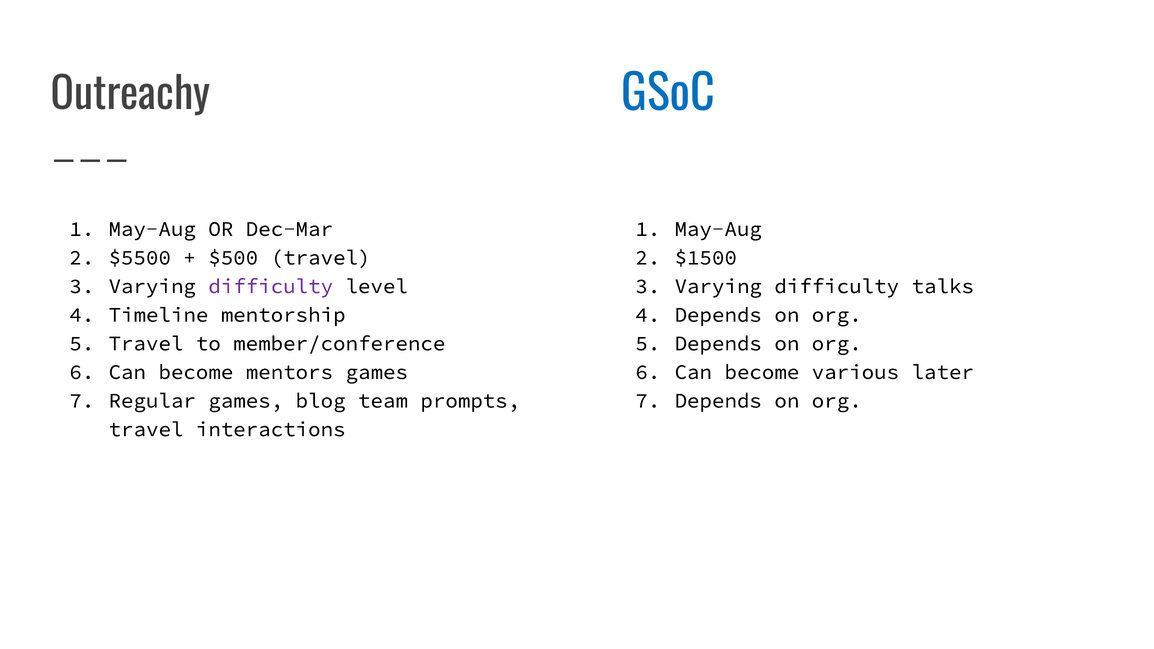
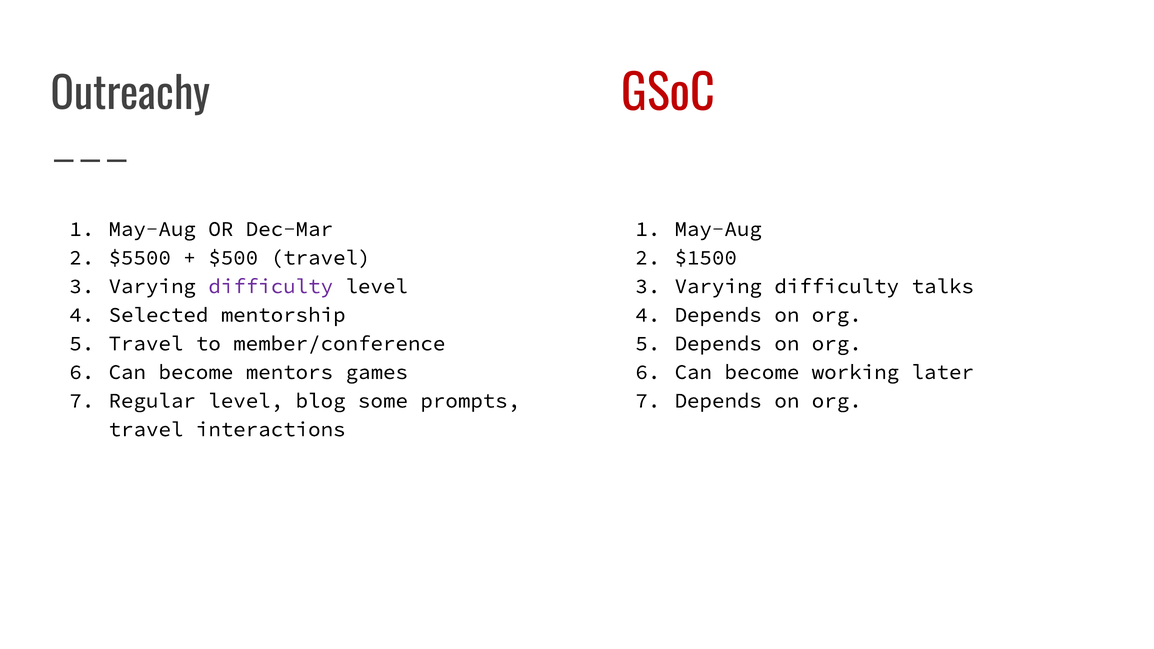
GSoC colour: blue -> red
Timeline: Timeline -> Selected
various: various -> working
Regular games: games -> level
team: team -> some
